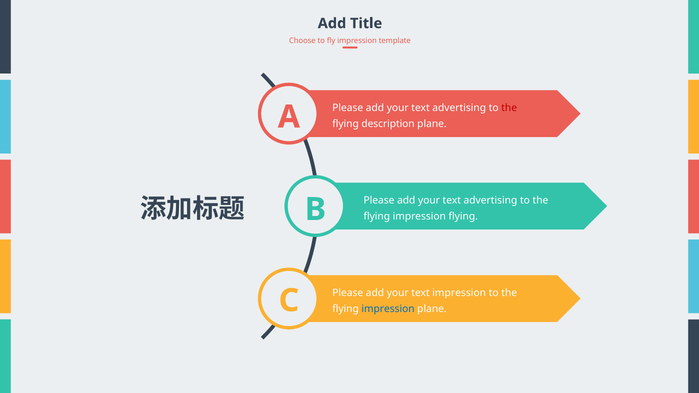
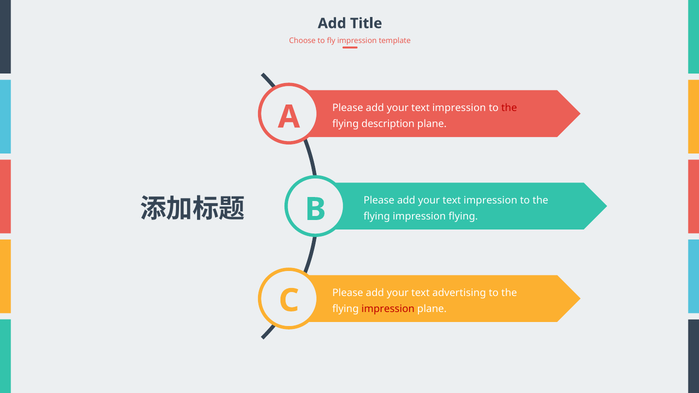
advertising at (459, 108): advertising -> impression
advertising at (490, 201): advertising -> impression
text impression: impression -> advertising
impression at (388, 309) colour: blue -> red
